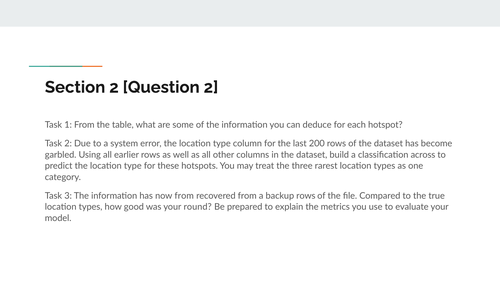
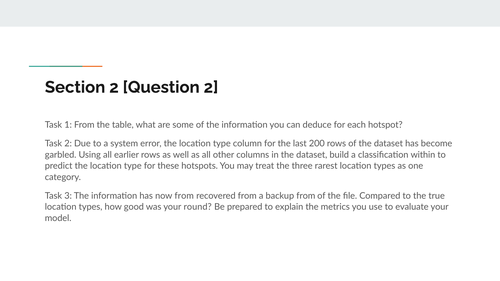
across: across -> within
backup rows: rows -> from
